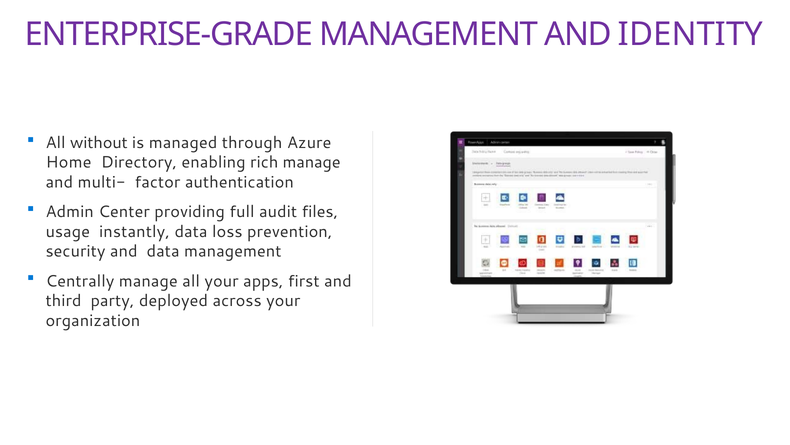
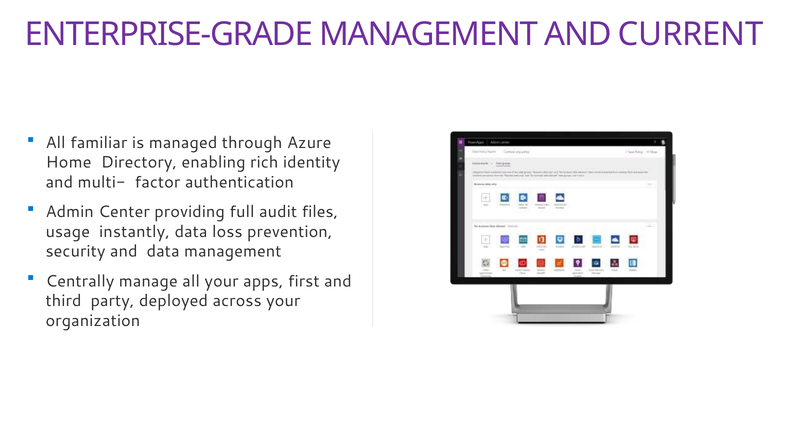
IDENTITY: IDENTITY -> CURRENT
without: without -> familiar
rich manage: manage -> identity
